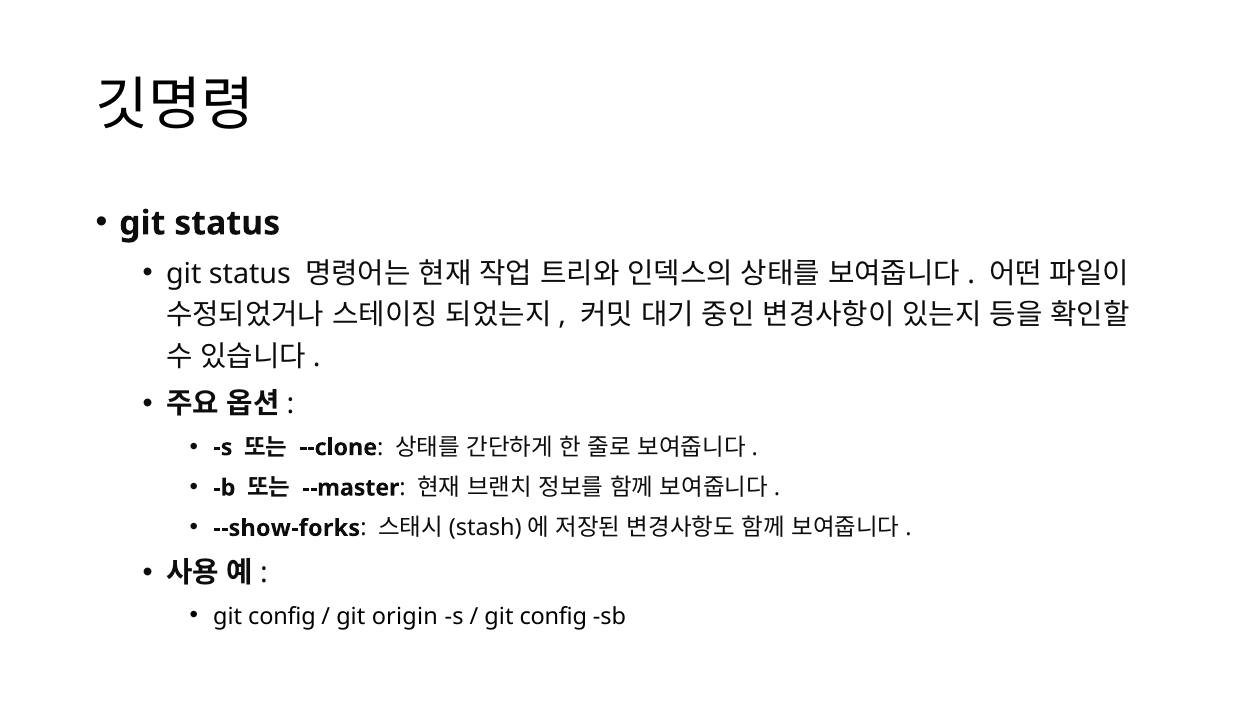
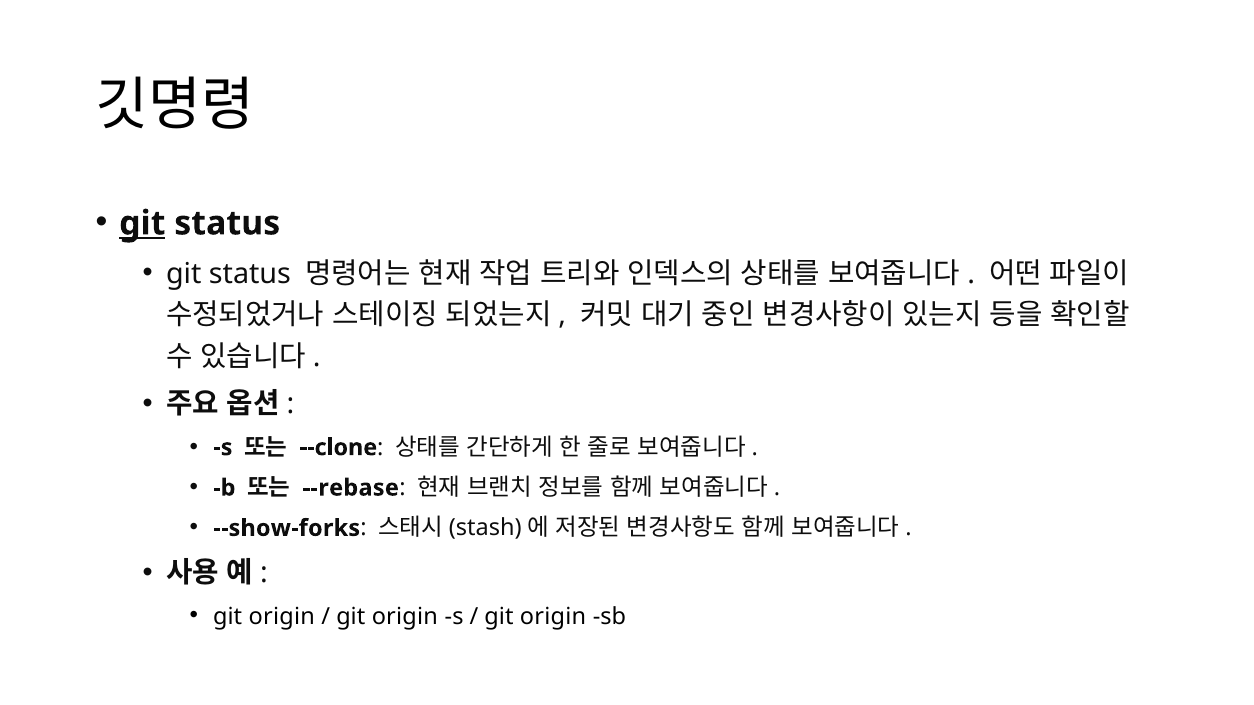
git at (142, 223) underline: none -> present
--master: --master -> --rebase
config at (282, 617): config -> origin
config at (553, 617): config -> origin
